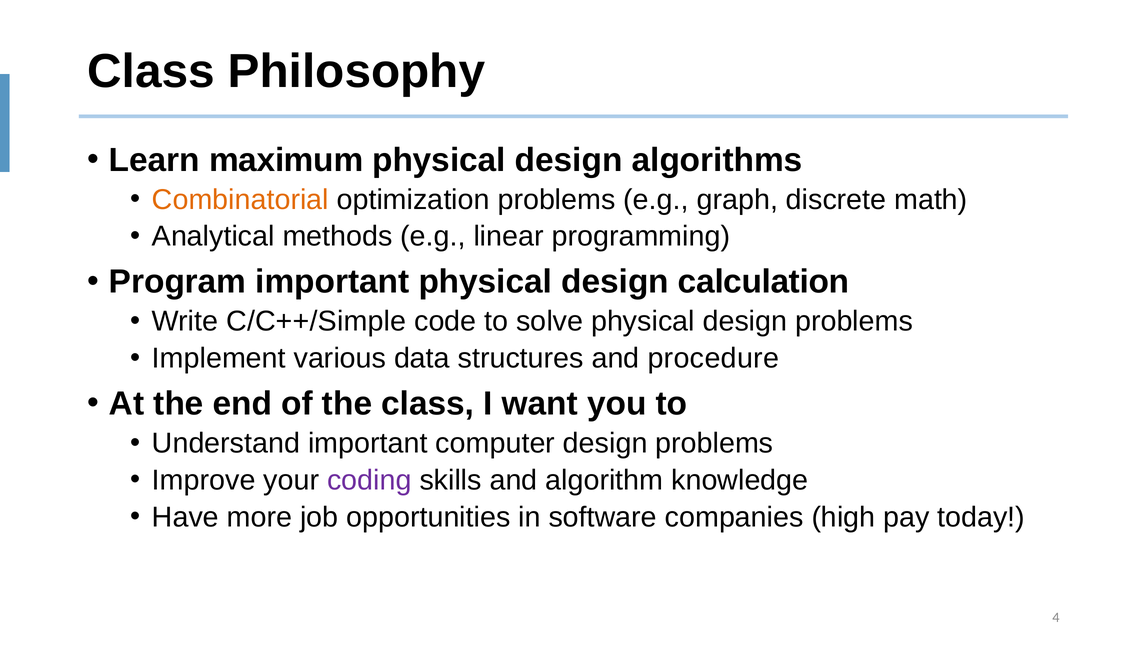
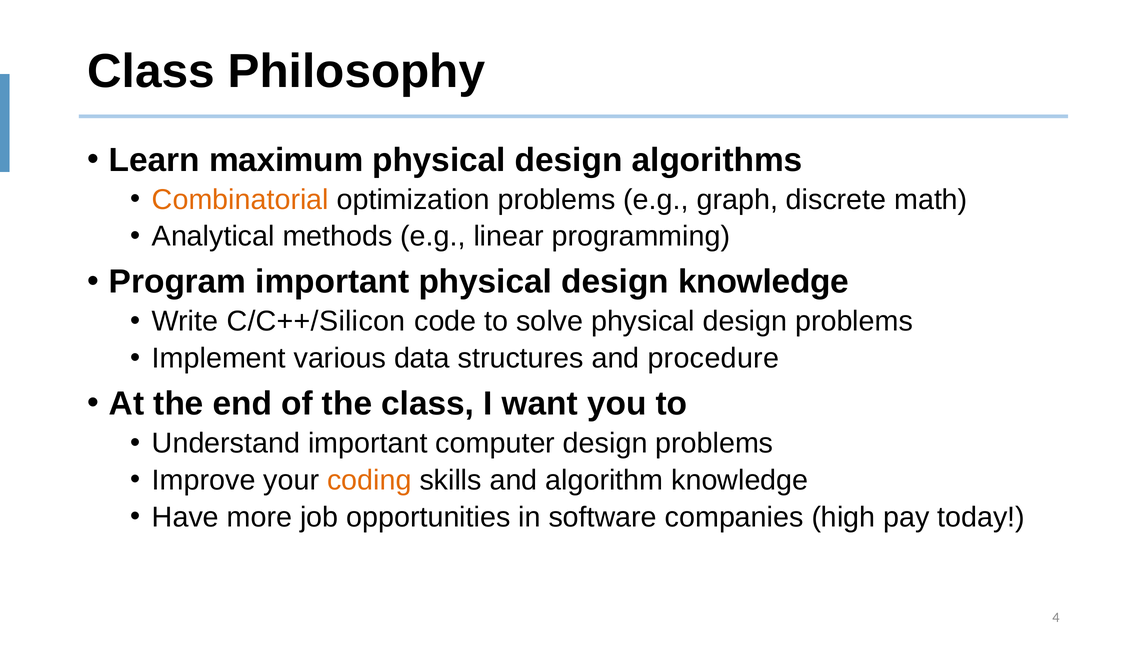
design calculation: calculation -> knowledge
C/C++/Simple: C/C++/Simple -> C/C++/Silicon
coding colour: purple -> orange
